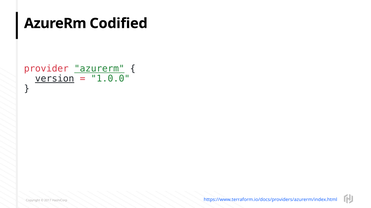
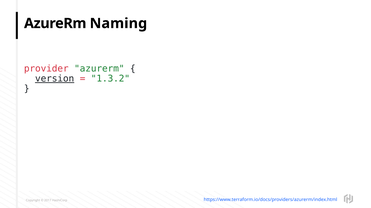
Codified: Codified -> Naming
azurerm at (99, 69) underline: present -> none
1.0.0: 1.0.0 -> 1.3.2
